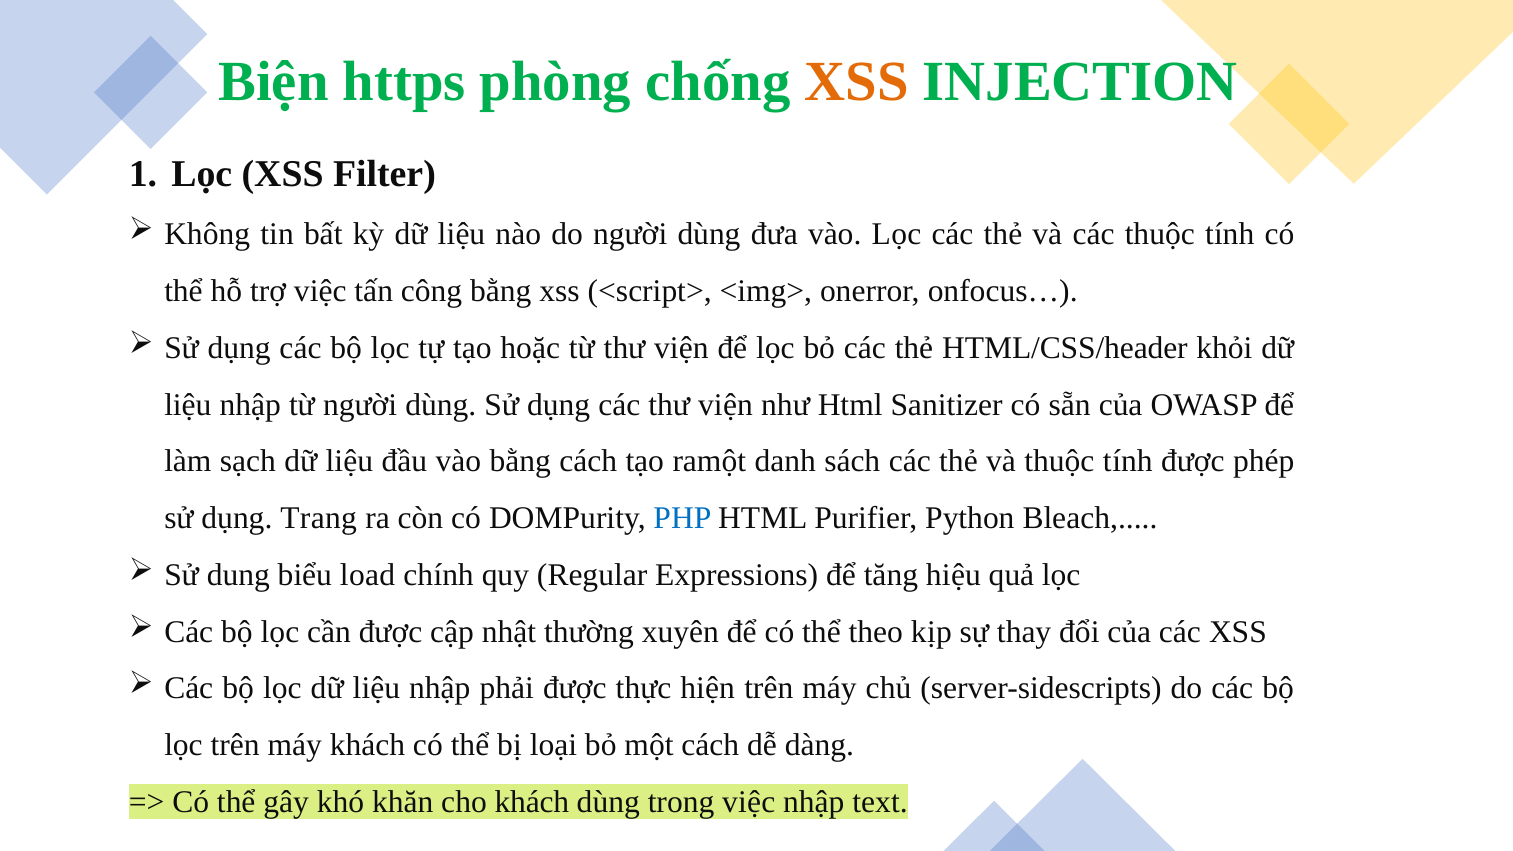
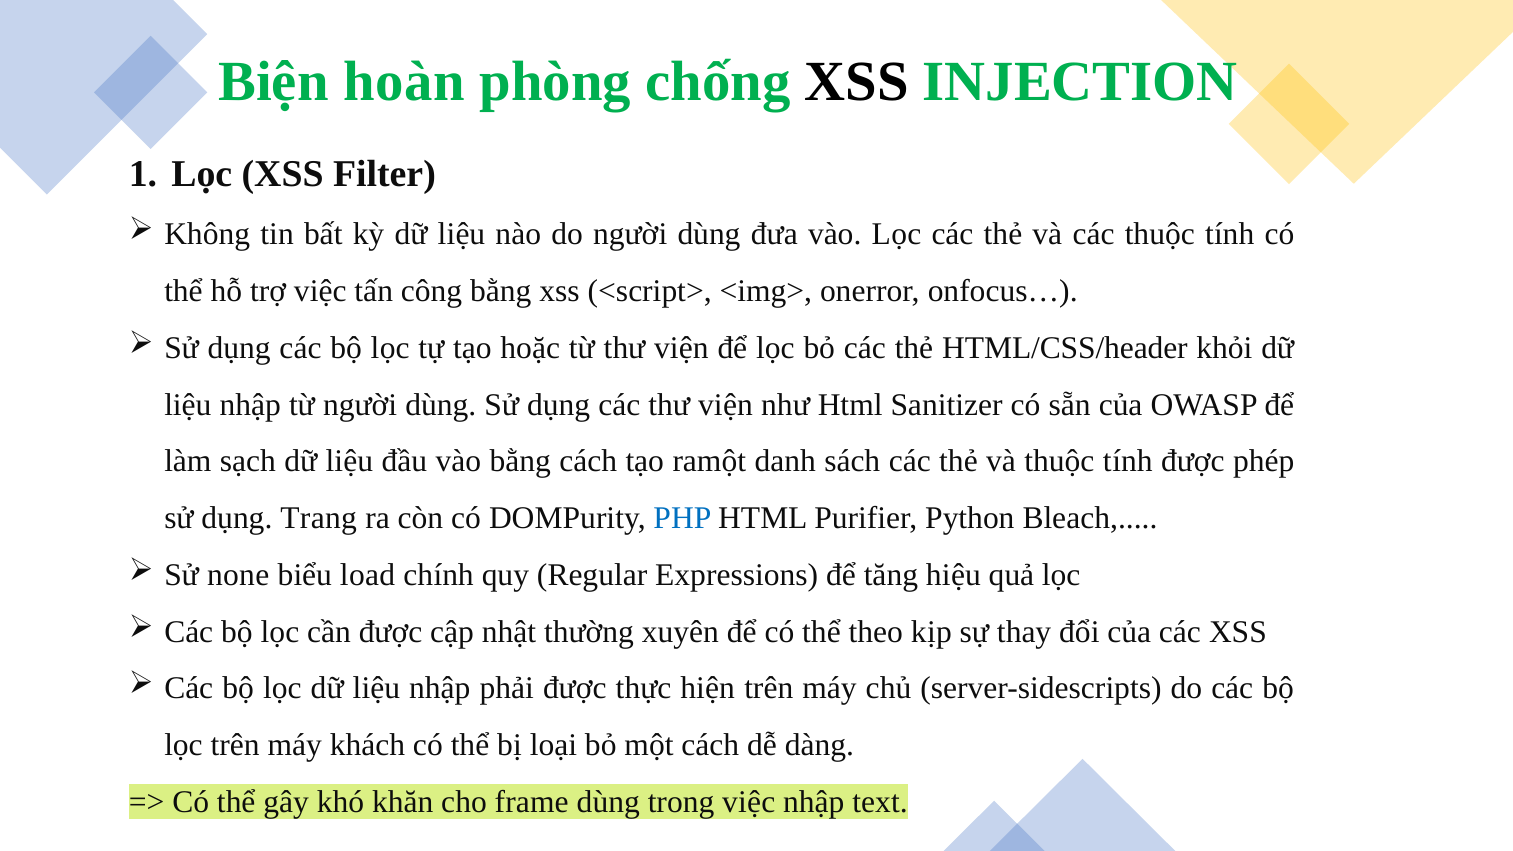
https: https -> hoàn
XSS at (857, 82) colour: orange -> black
dung: dung -> none
cho khách: khách -> frame
